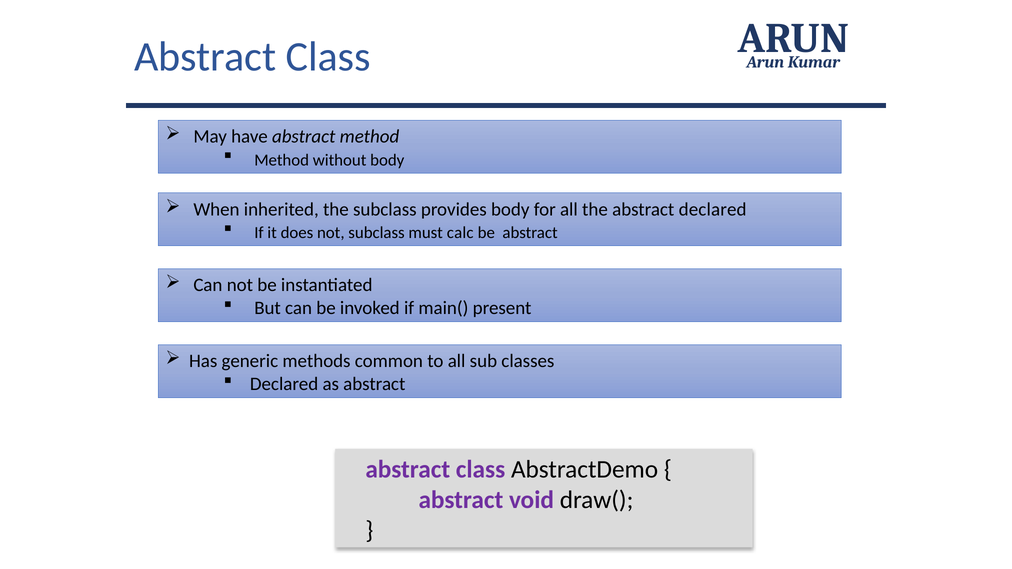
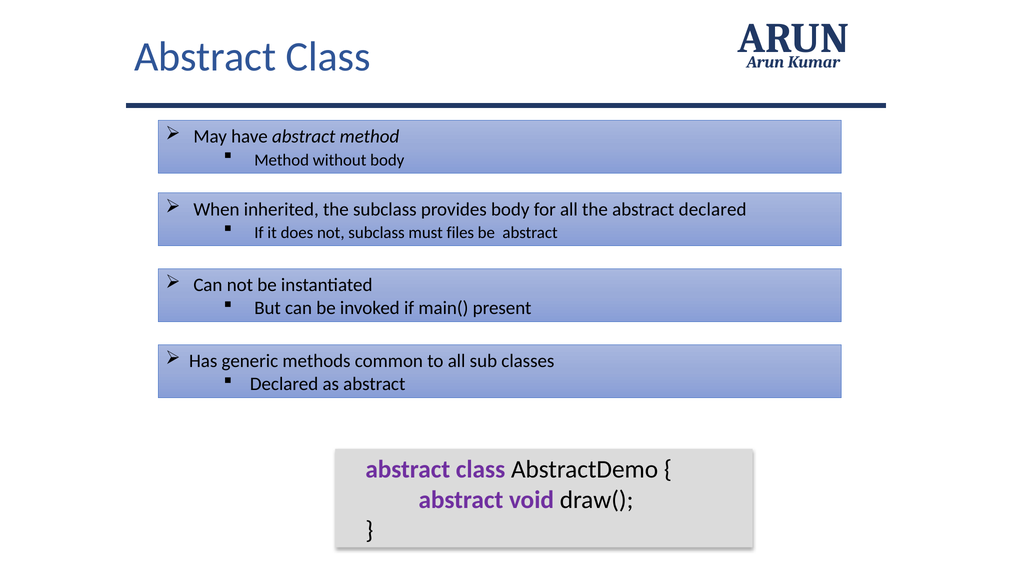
calc: calc -> files
